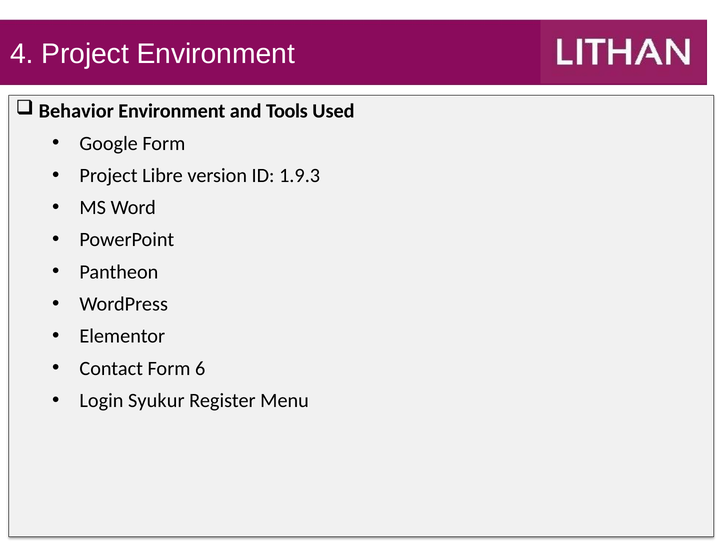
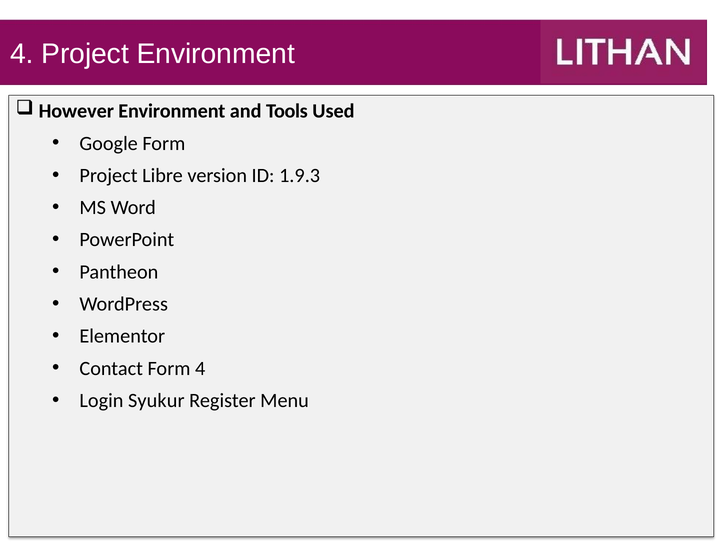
Behavior: Behavior -> However
Form 6: 6 -> 4
